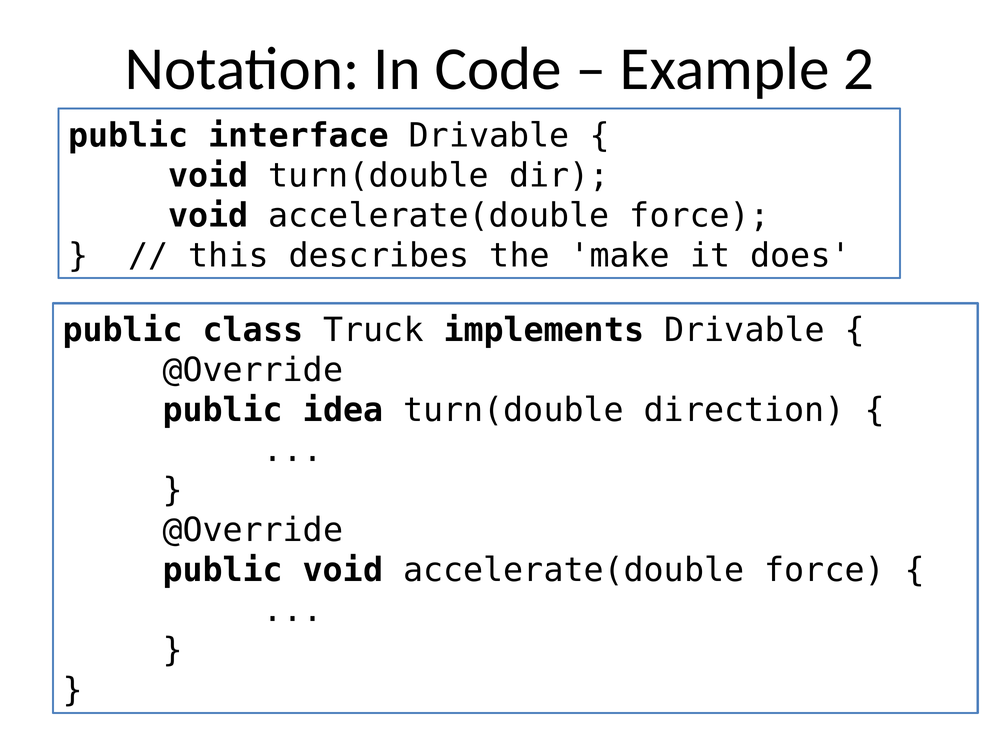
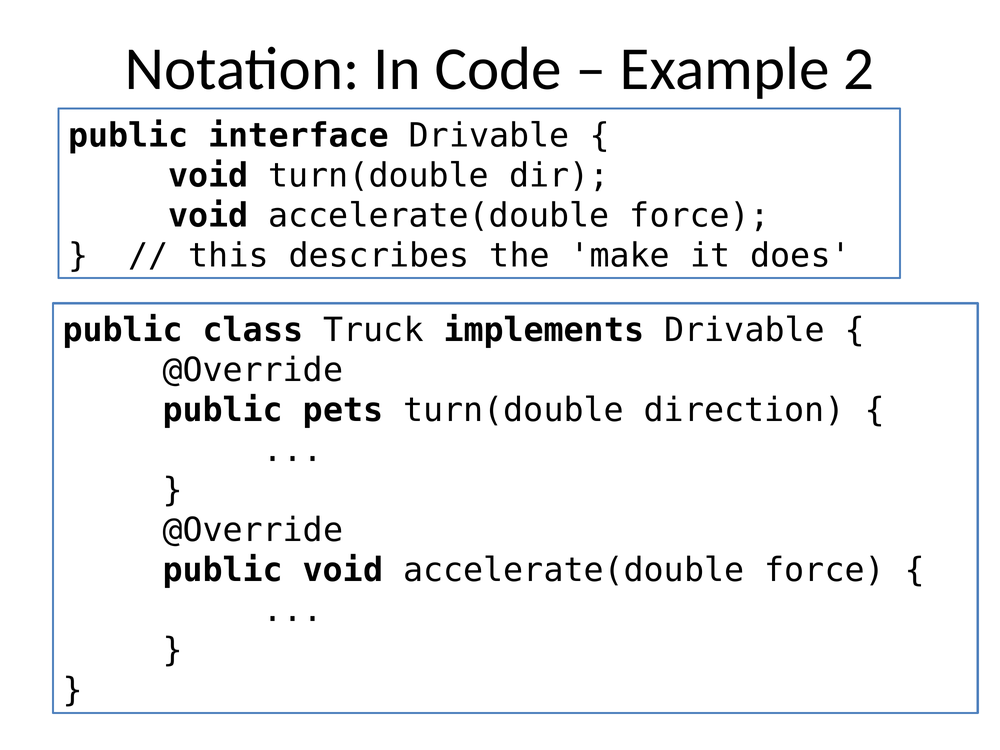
idea: idea -> pets
